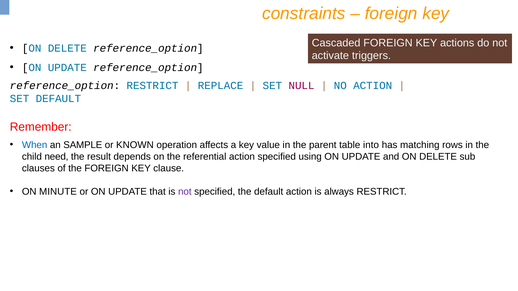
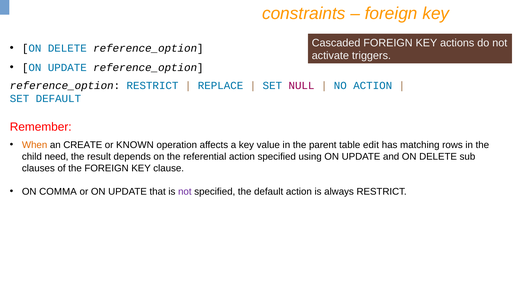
When colour: blue -> orange
SAMPLE: SAMPLE -> CREATE
into: into -> edit
MINUTE: MINUTE -> COMMA
